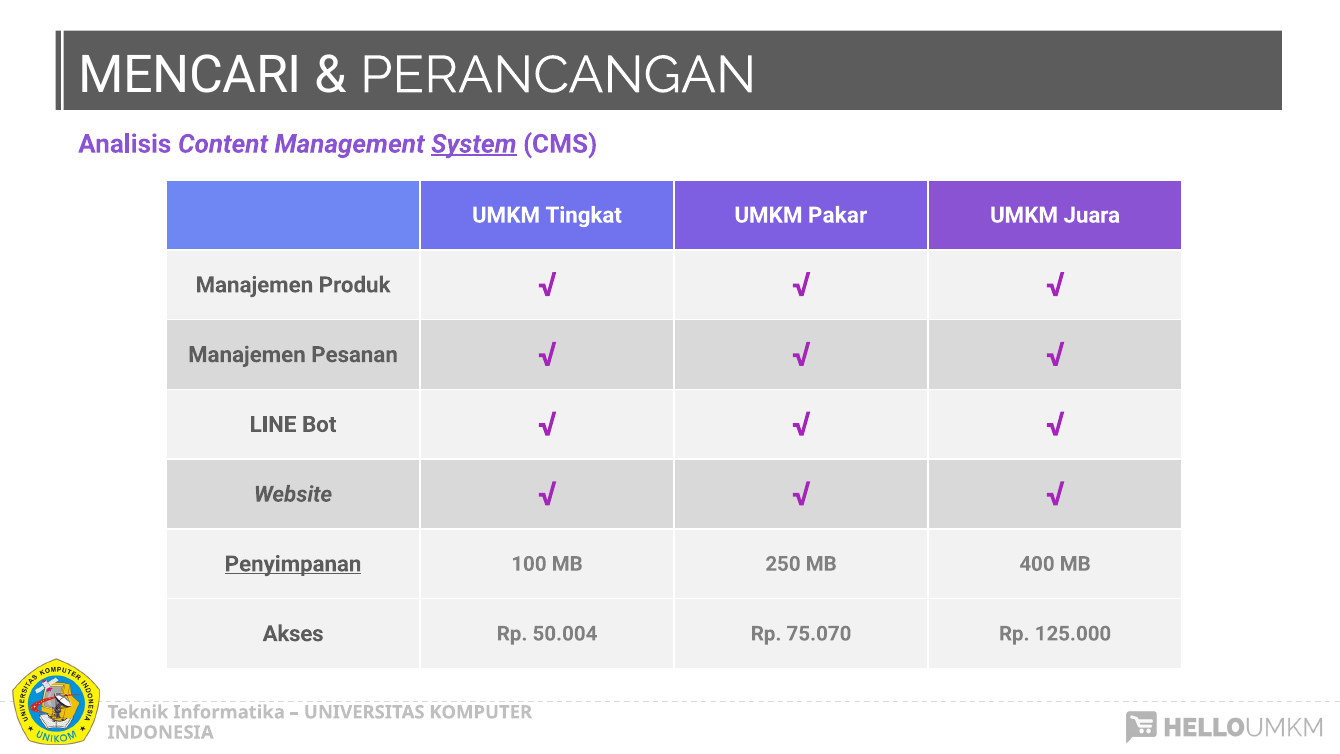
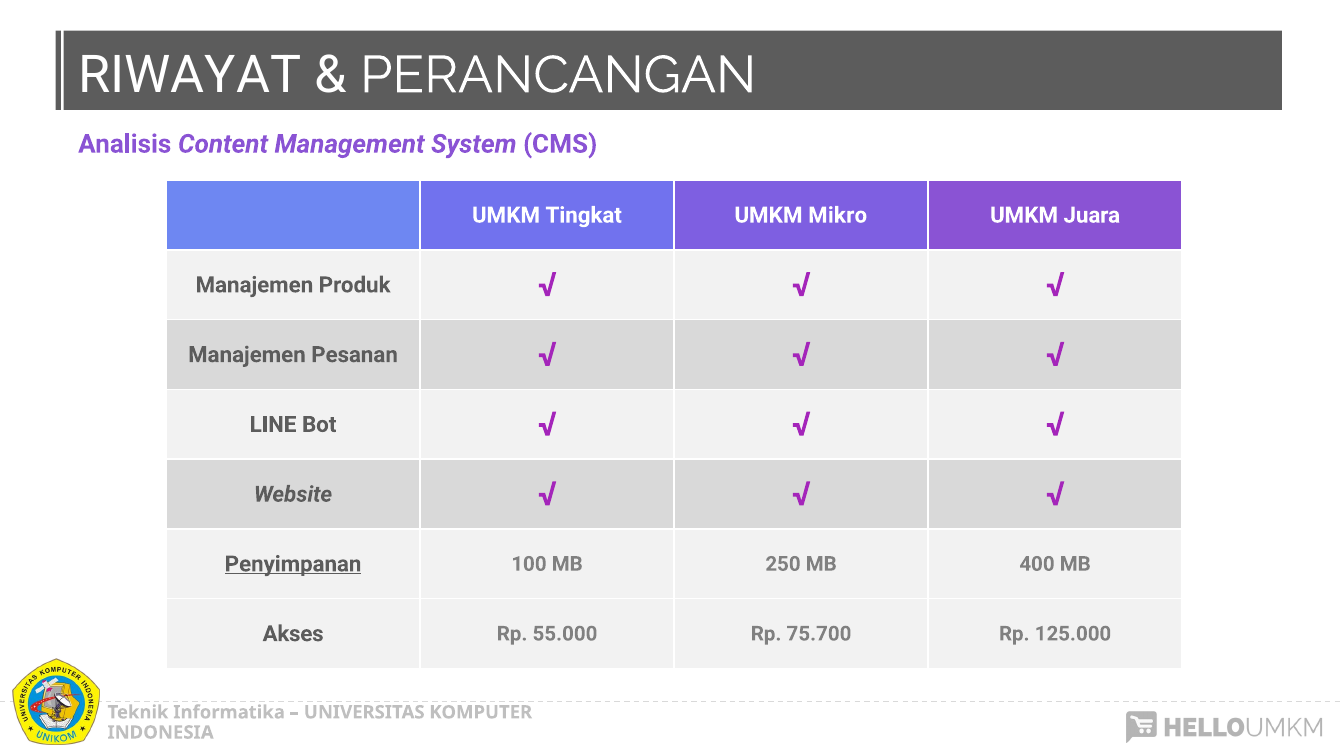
MENCARI: MENCARI -> RIWAYAT
System underline: present -> none
Pakar: Pakar -> Mikro
50.004: 50.004 -> 55.000
75.070: 75.070 -> 75.700
